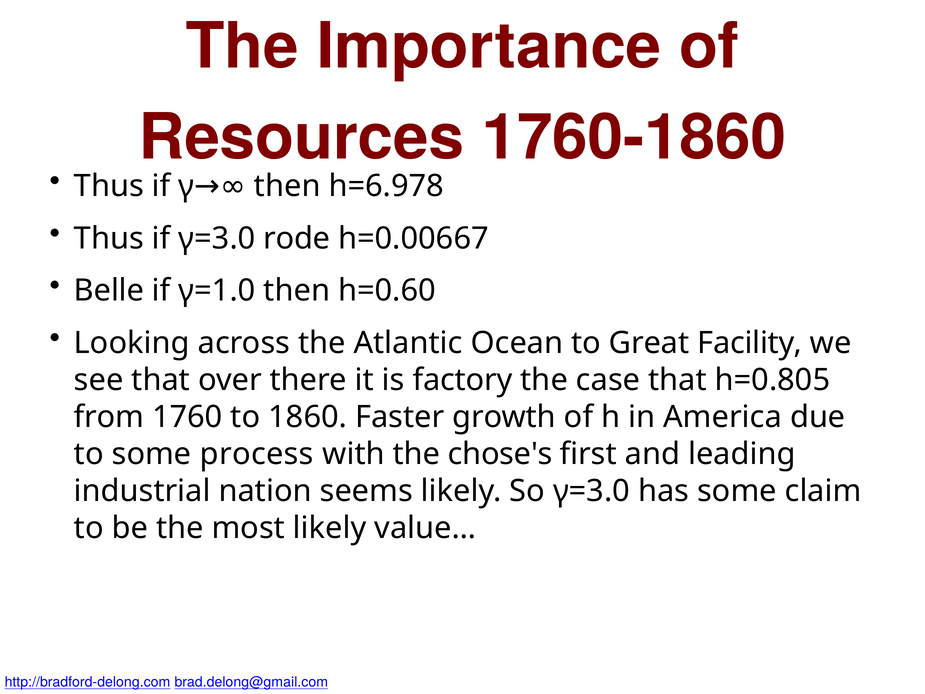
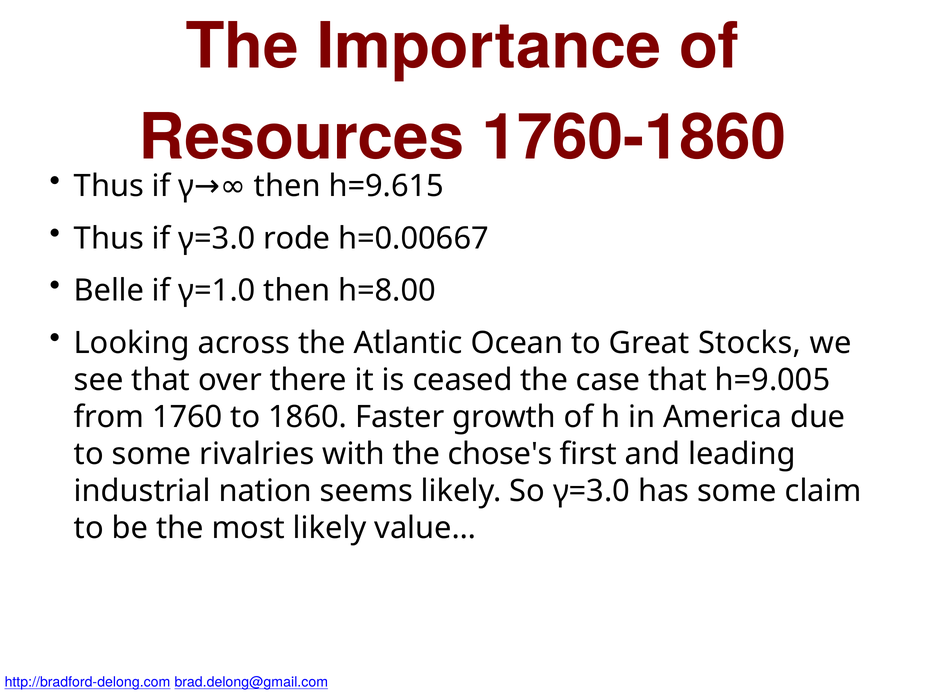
h=6.978: h=6.978 -> h=9.615
h=0.60: h=0.60 -> h=8.00
Facility: Facility -> Stocks
factory: factory -> ceased
h=0.805: h=0.805 -> h=9.005
process: process -> rivalries
